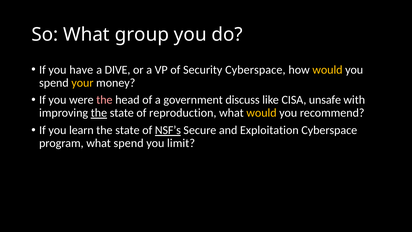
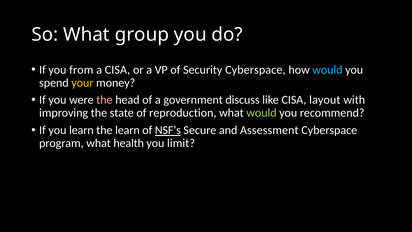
have: have -> from
a DIVE: DIVE -> CISA
would at (327, 70) colour: yellow -> light blue
unsafe: unsafe -> layout
the at (99, 113) underline: present -> none
would at (261, 113) colour: yellow -> light green
state at (127, 130): state -> learn
Exploitation: Exploitation -> Assessment
what spend: spend -> health
